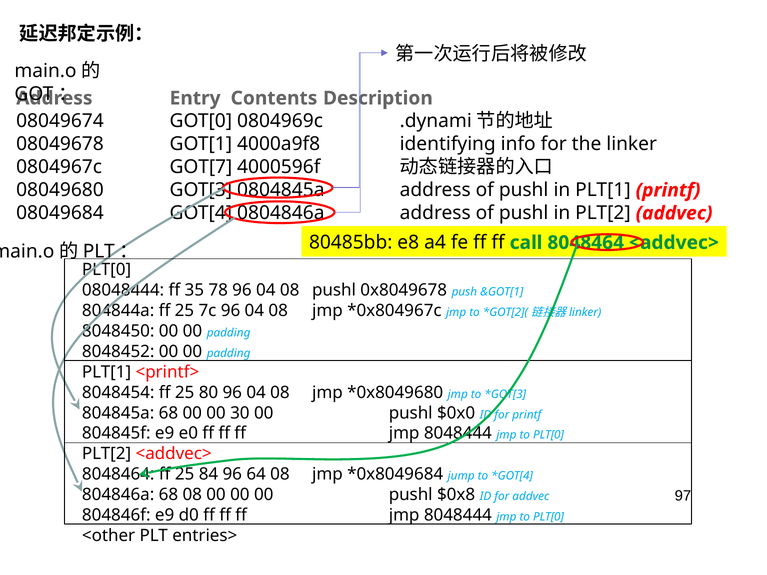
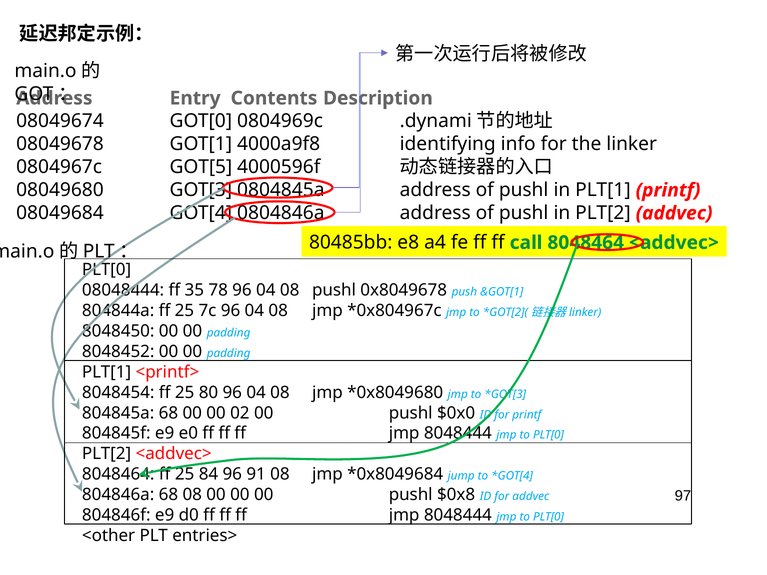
GOT[7: GOT[7 -> GOT[5
30: 30 -> 02
64: 64 -> 91
